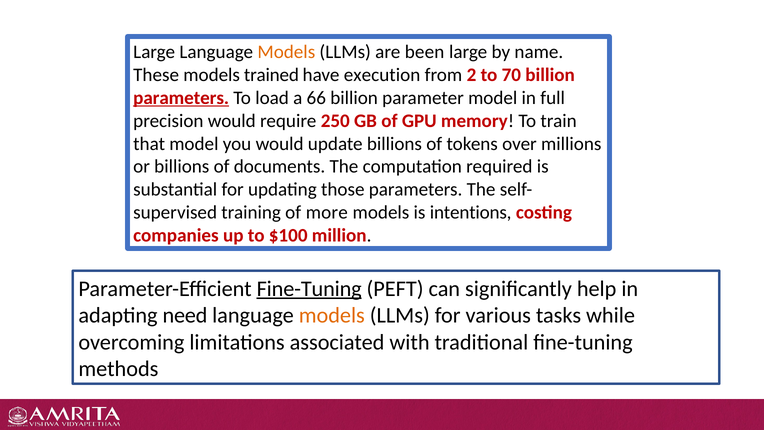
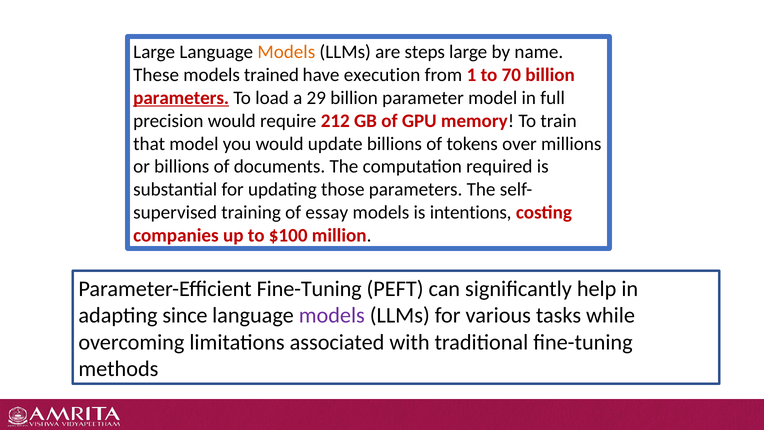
been: been -> steps
2: 2 -> 1
66: 66 -> 29
250: 250 -> 212
more: more -> essay
Fine-Tuning at (309, 289) underline: present -> none
need: need -> since
models at (332, 315) colour: orange -> purple
